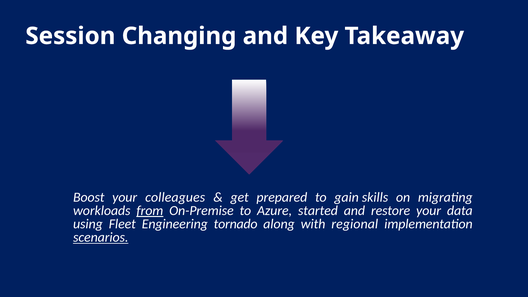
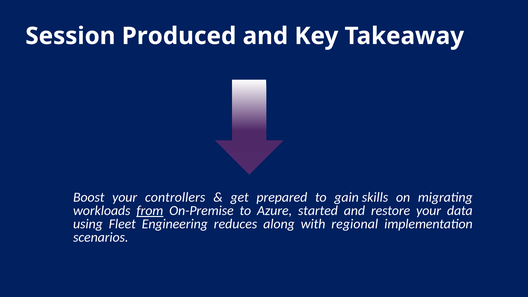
Changing: Changing -> Produced
colleagues: colleagues -> controllers
tornado: tornado -> reduces
scenarios underline: present -> none
